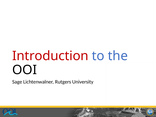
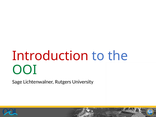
OOI colour: black -> green
